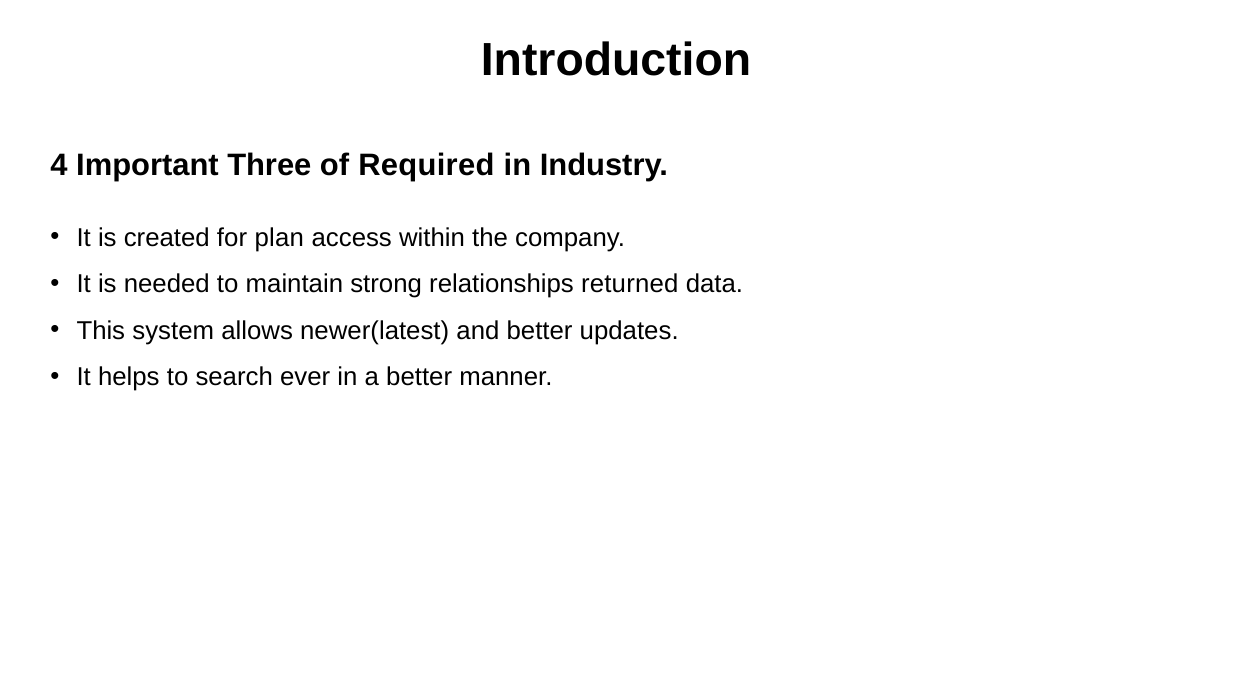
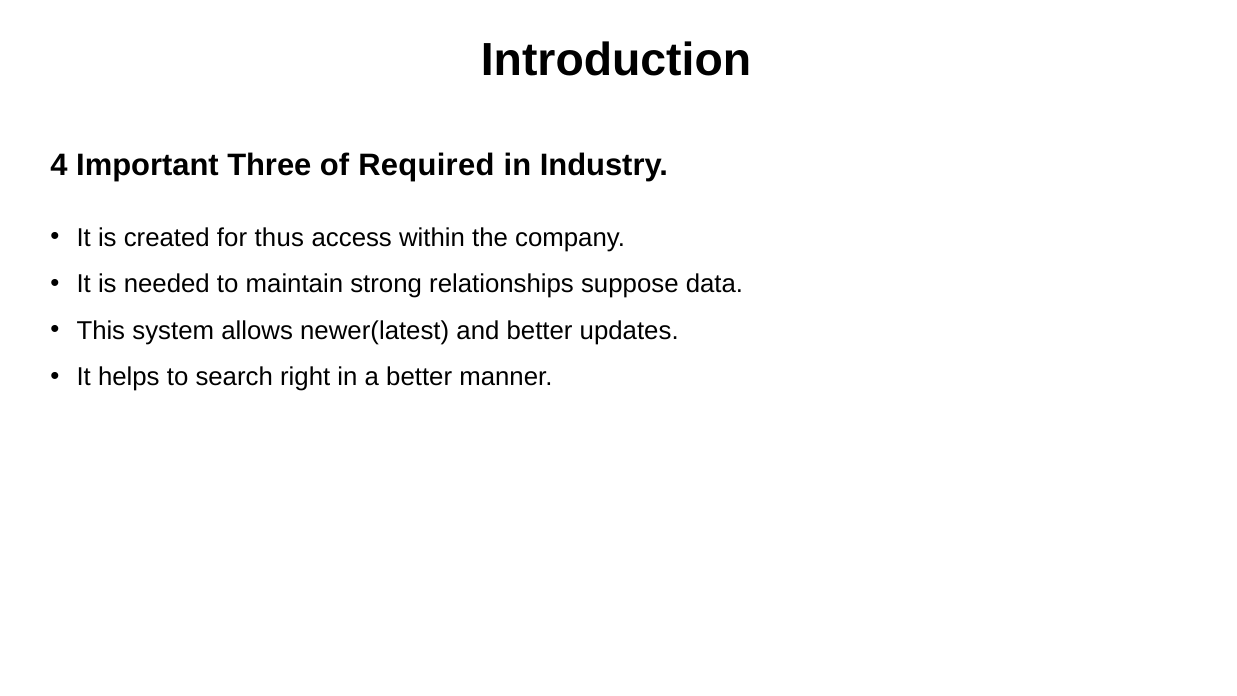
plan: plan -> thus
returned: returned -> suppose
ever: ever -> right
